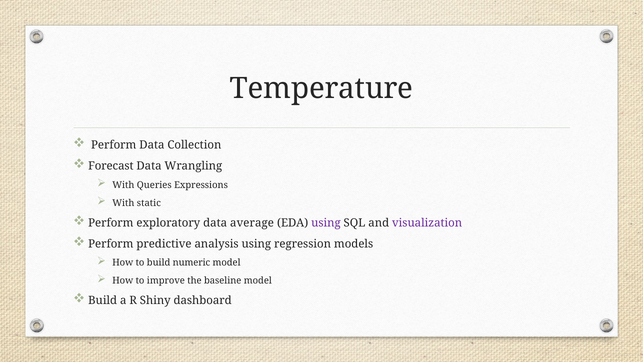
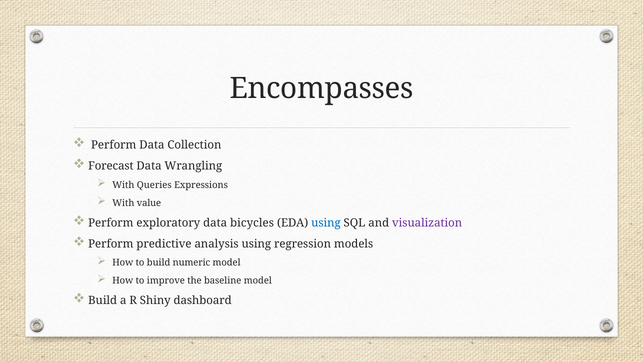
Temperature: Temperature -> Encompasses
static: static -> value
average: average -> bicycles
using at (326, 223) colour: purple -> blue
